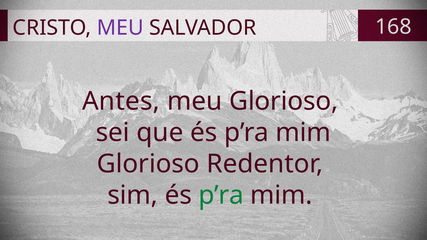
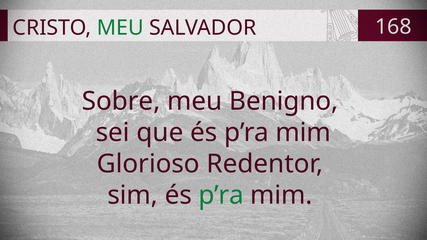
MEU at (120, 28) colour: purple -> green
Antes: Antes -> Sobre
meu Glorioso: Glorioso -> Benigno
